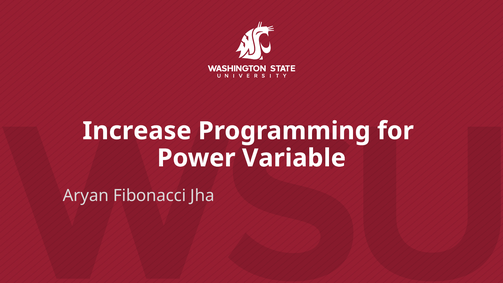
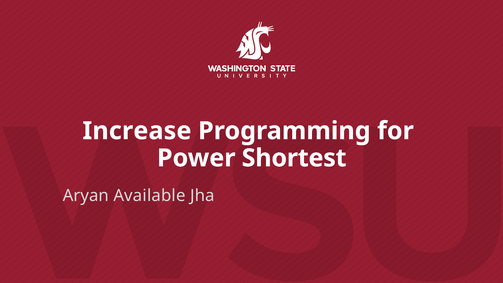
Variable: Variable -> Shortest
Fibonacci: Fibonacci -> Available
